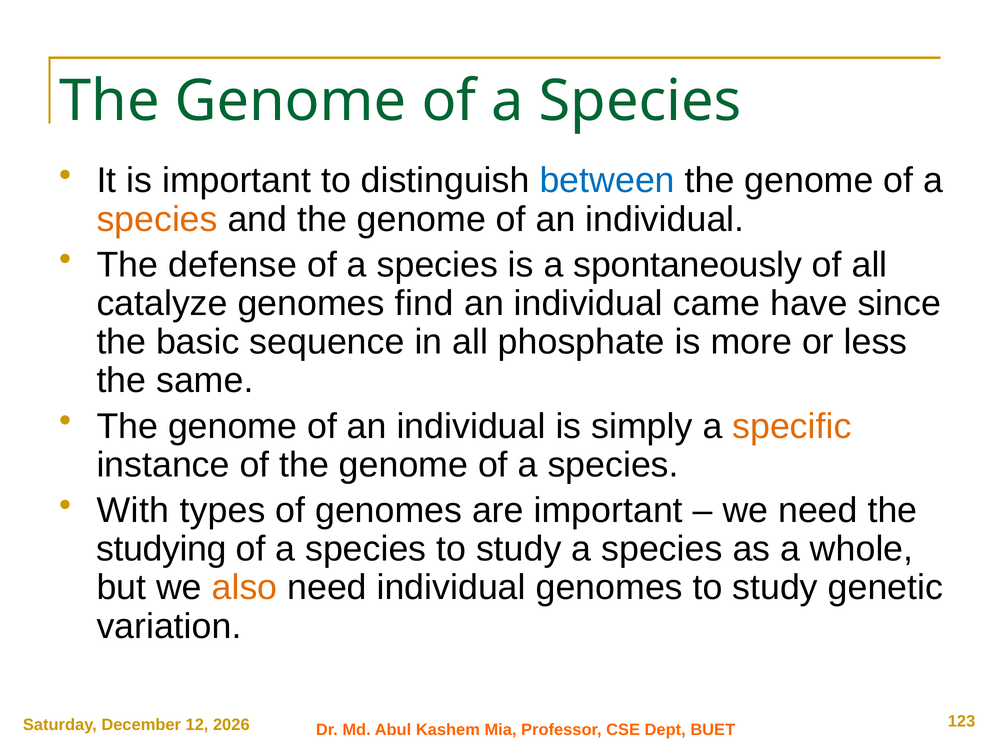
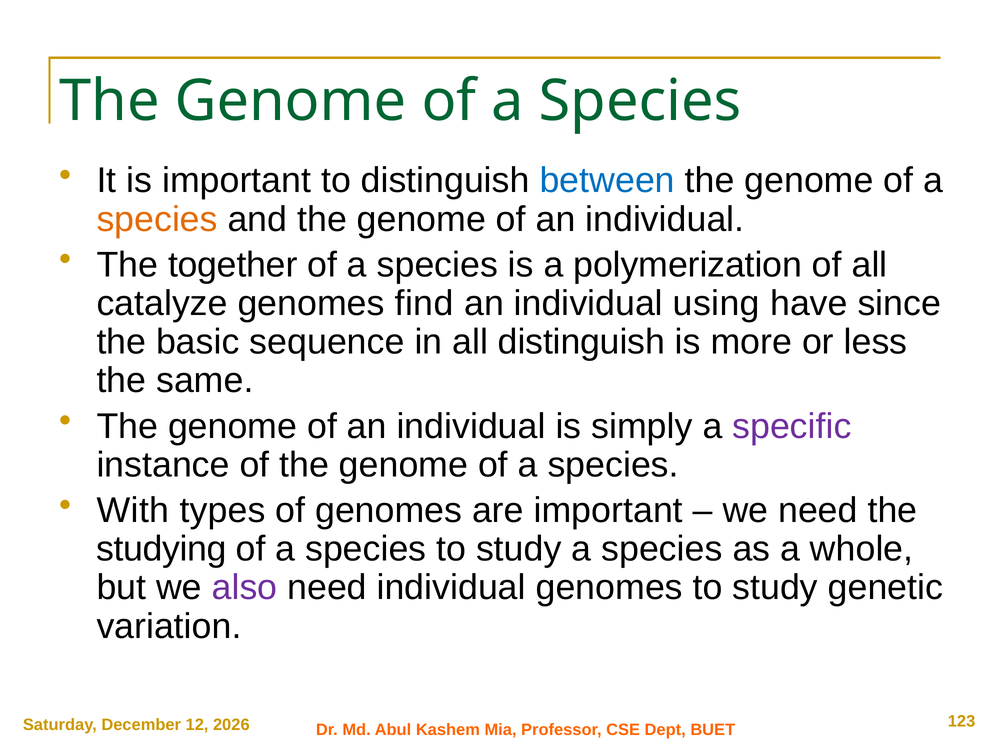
defense: defense -> together
spontaneously: spontaneously -> polymerization
came: came -> using
all phosphate: phosphate -> distinguish
specific colour: orange -> purple
also colour: orange -> purple
